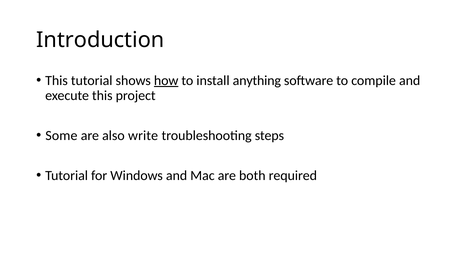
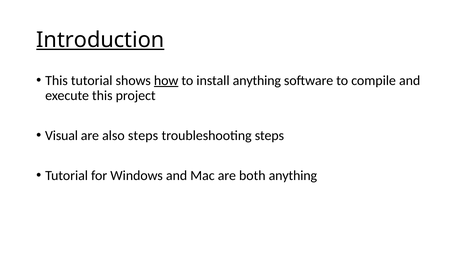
Introduction underline: none -> present
Some: Some -> Visual
also write: write -> steps
both required: required -> anything
